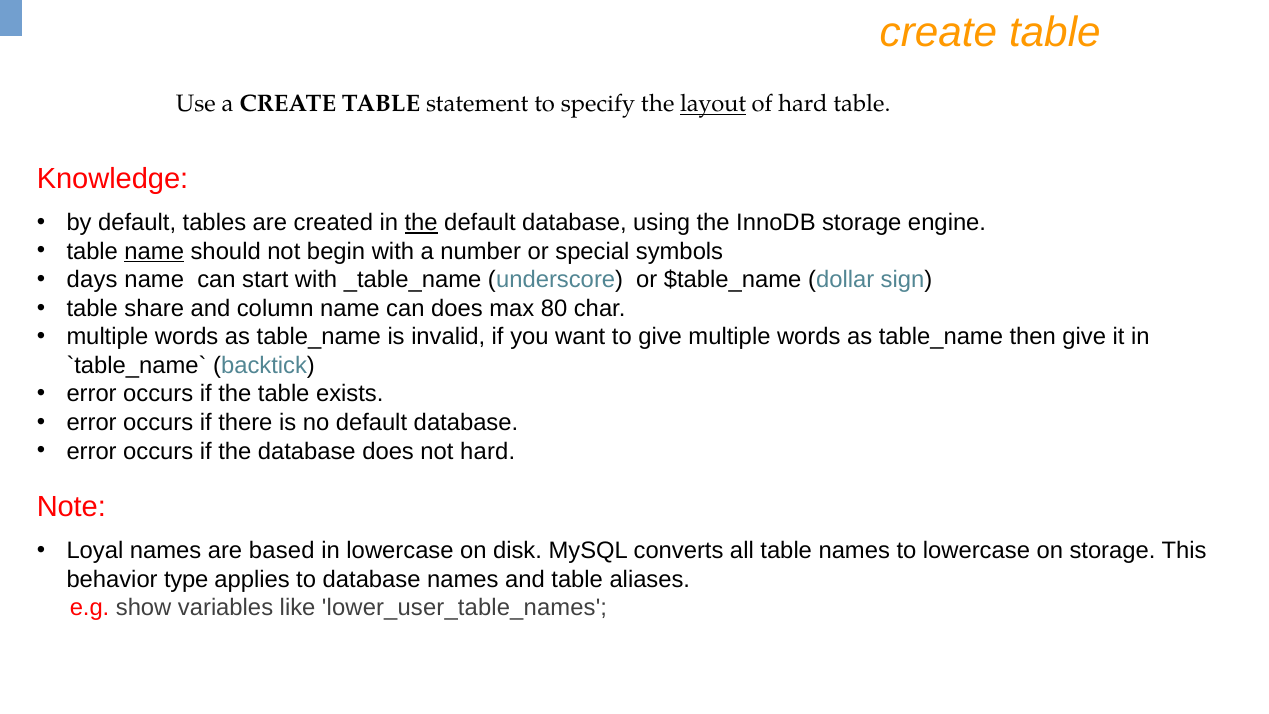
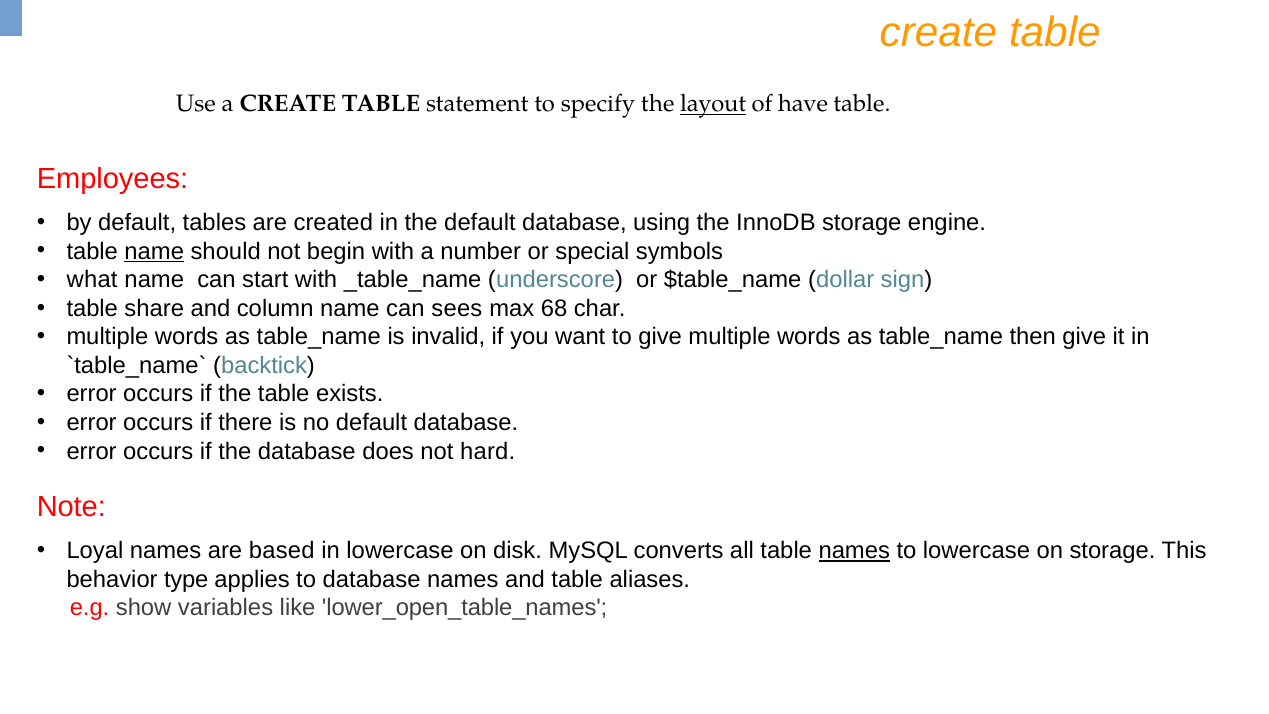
of hard: hard -> have
Knowledge: Knowledge -> Employees
the at (421, 223) underline: present -> none
days: days -> what
can does: does -> sees
80: 80 -> 68
names at (854, 551) underline: none -> present
lower_user_table_names: lower_user_table_names -> lower_open_table_names
